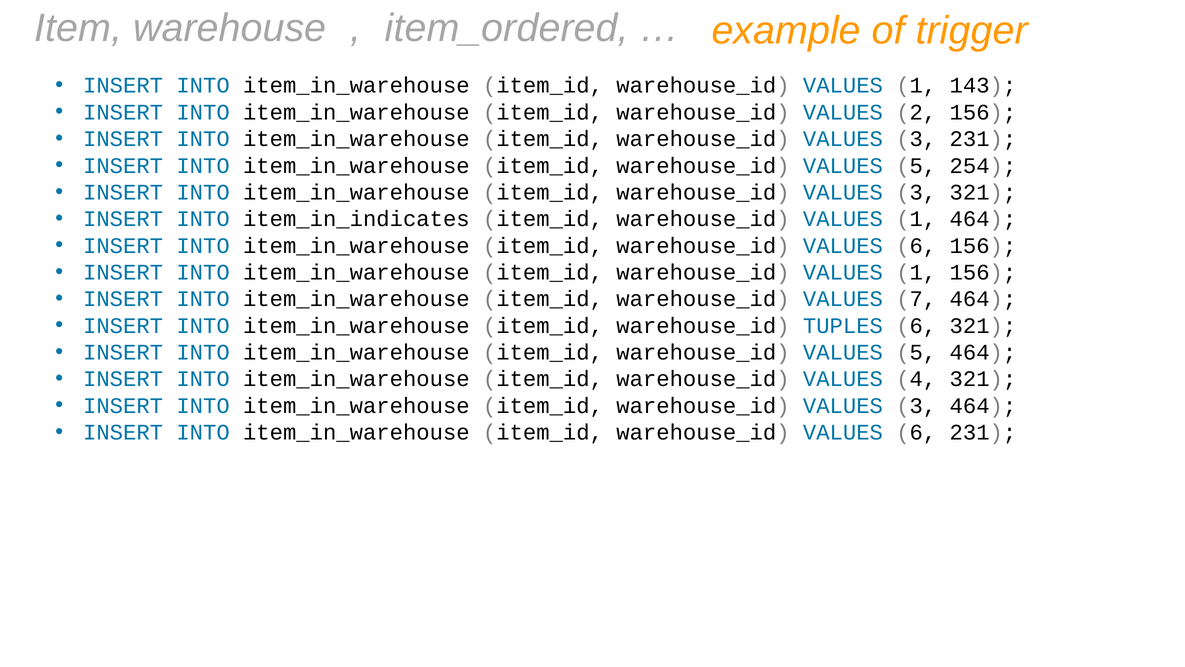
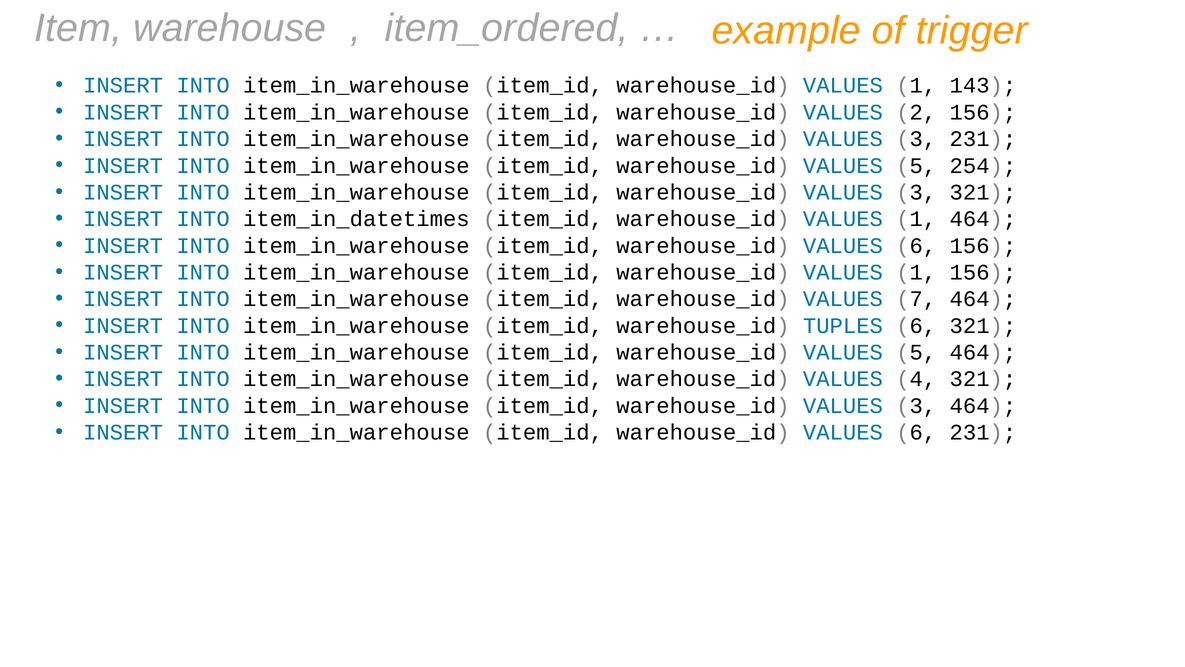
item_in_indicates: item_in_indicates -> item_in_datetimes
